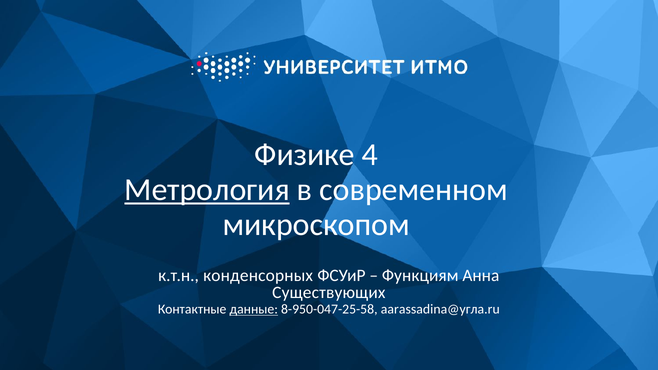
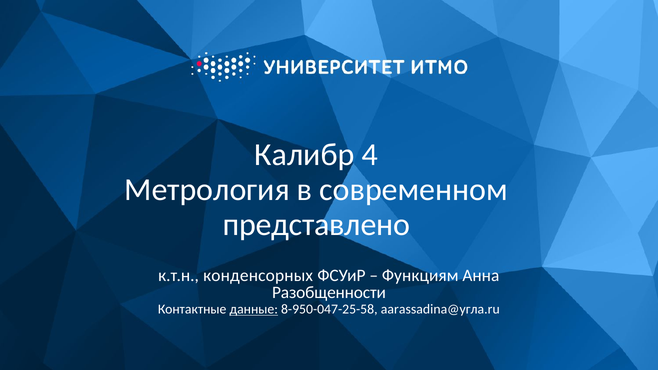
Физике: Физике -> Калибр
Метрология underline: present -> none
микроскопом: микроскопом -> представлено
Существующих: Существующих -> Разобщенности
